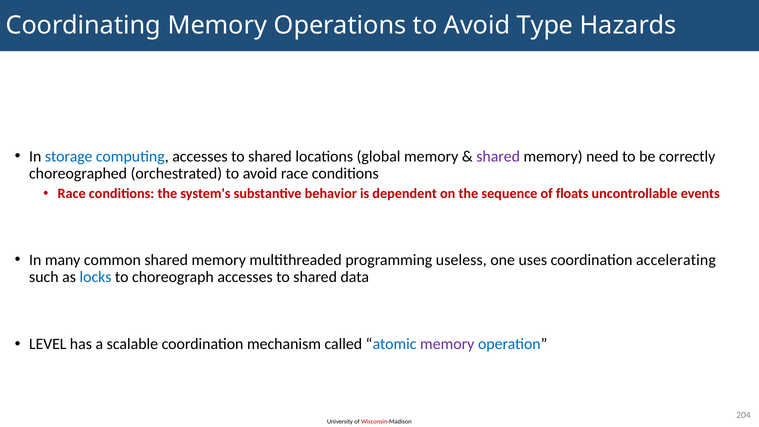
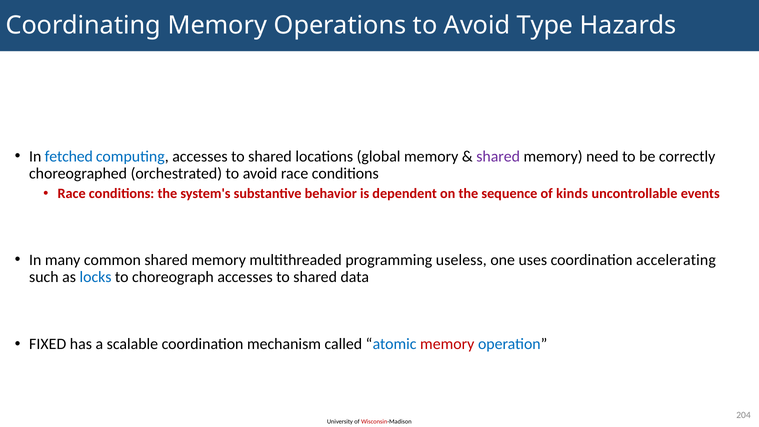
storage: storage -> fetched
floats: floats -> kinds
LEVEL: LEVEL -> FIXED
memory at (447, 344) colour: purple -> red
